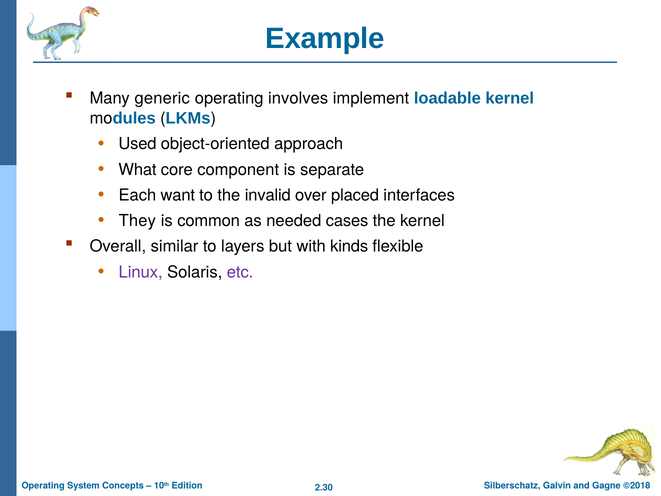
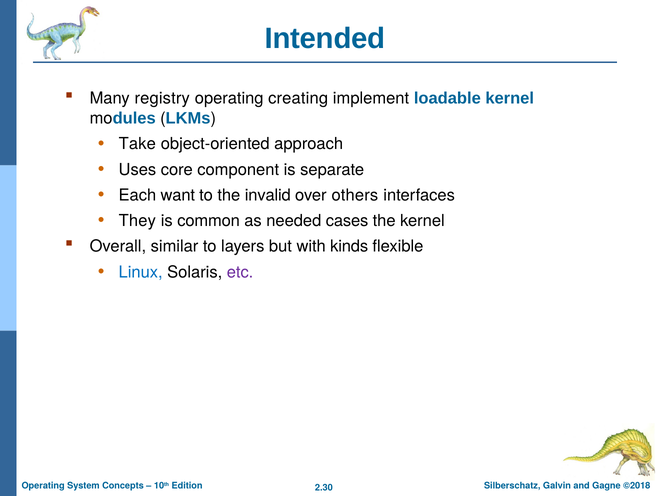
Example: Example -> Intended
generic: generic -> registry
involves: involves -> creating
Used: Used -> Take
What: What -> Uses
placed: placed -> others
Linux colour: purple -> blue
